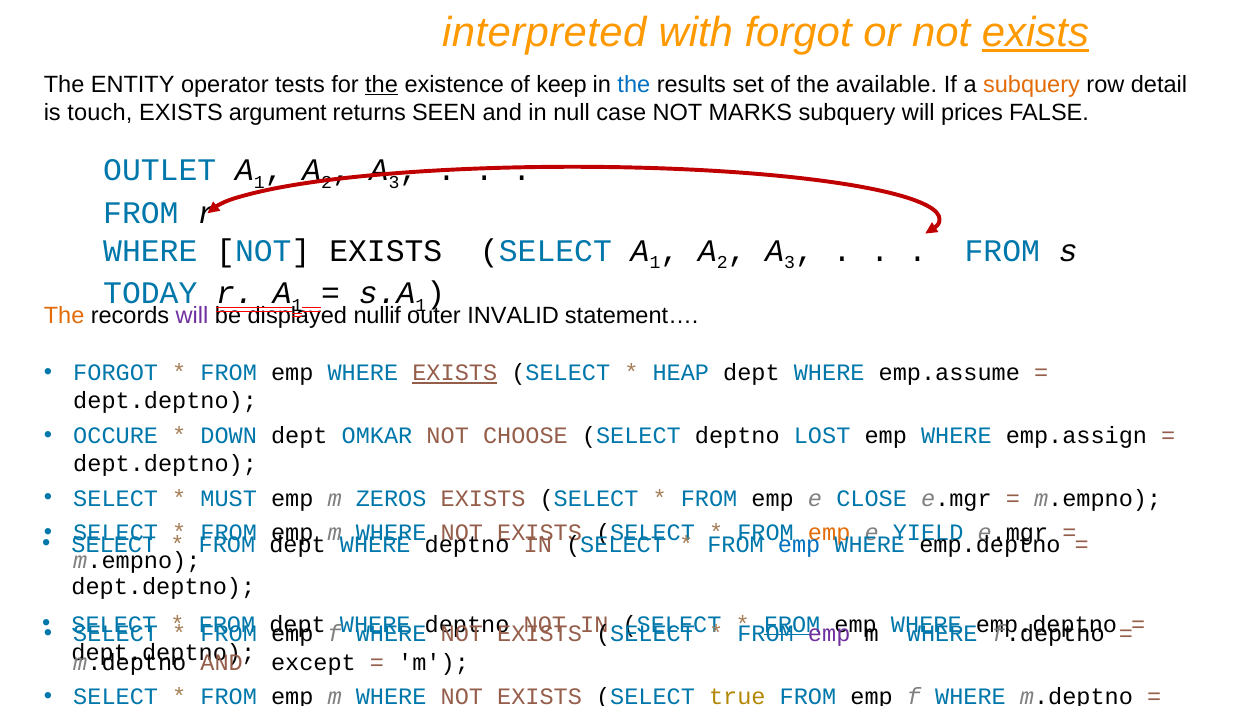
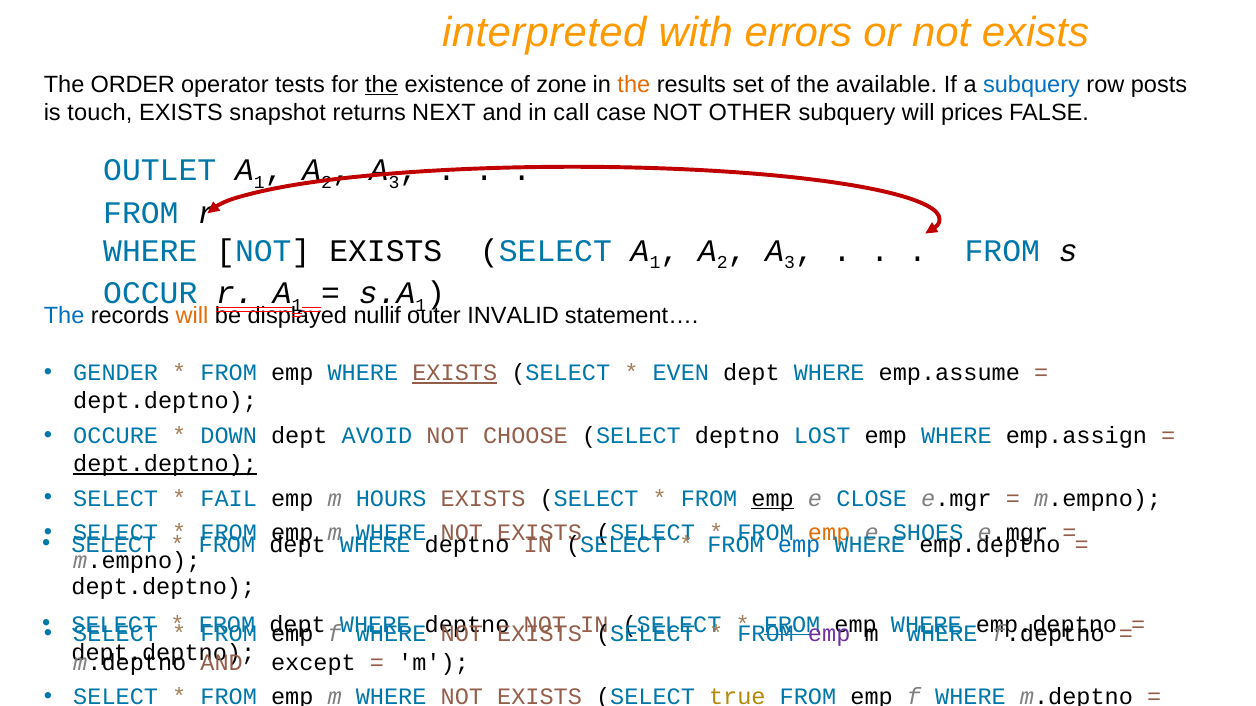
with forgot: forgot -> errors
exists at (1035, 33) underline: present -> none
ENTITY: ENTITY -> ORDER
keep: keep -> zone
the at (634, 84) colour: blue -> orange
subquery at (1032, 84) colour: orange -> blue
detail: detail -> posts
argument: argument -> snapshot
SEEN: SEEN -> NEXT
null: null -> call
MARKS: MARKS -> OTHER
TODAY: TODAY -> OCCUR
The at (64, 316) colour: orange -> blue
will at (192, 316) colour: purple -> orange
FORGOT at (116, 373): FORGOT -> GENDER
HEAP: HEAP -> EVEN
OMKAR: OMKAR -> AVOID
dept.deptno at (165, 464) underline: none -> present
MUST: MUST -> FAIL
ZEROS: ZEROS -> HOURS
emp at (773, 499) underline: none -> present
YIELD: YIELD -> SHOES
